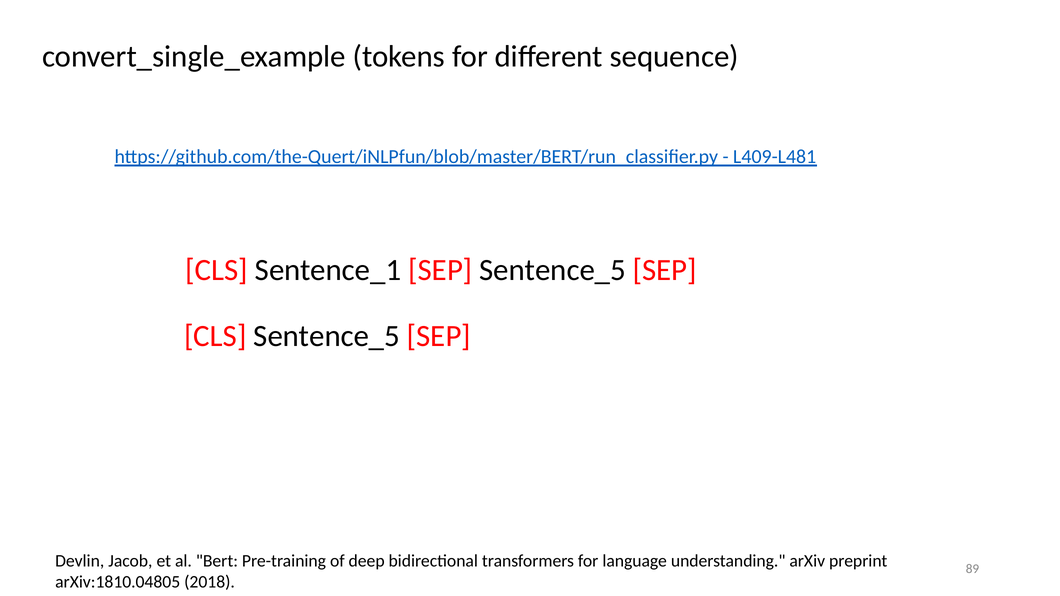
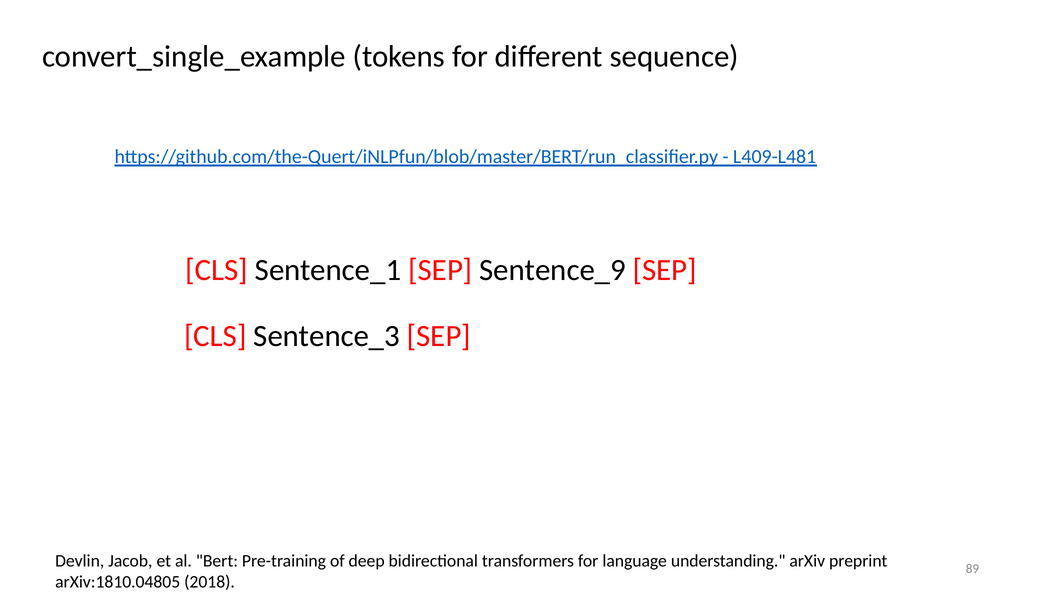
SEP Sentence_5: Sentence_5 -> Sentence_9
CLS Sentence_5: Sentence_5 -> Sentence_3
